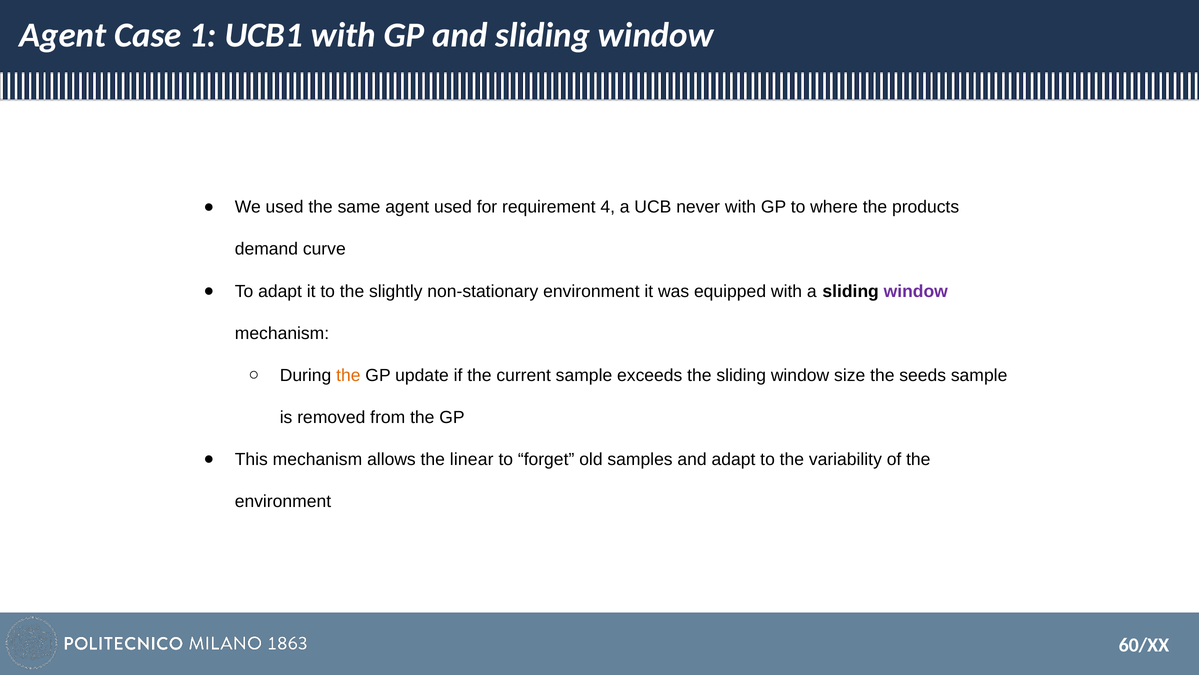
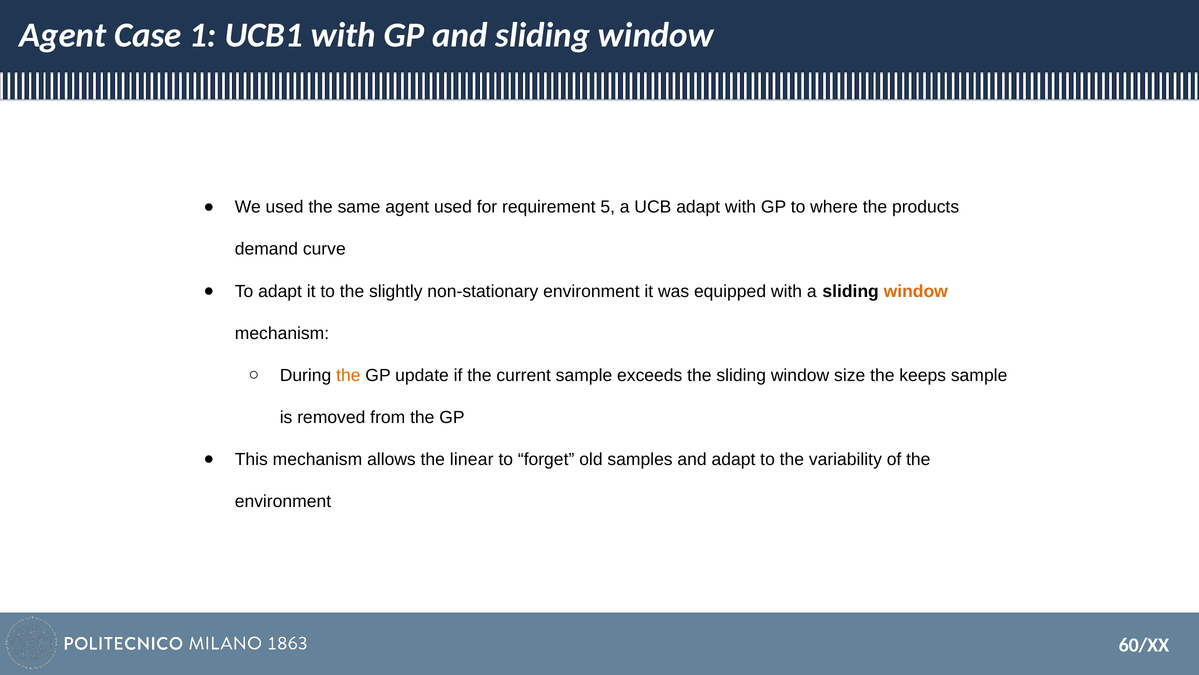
4: 4 -> 5
UCB never: never -> adapt
window at (916, 291) colour: purple -> orange
seeds: seeds -> keeps
